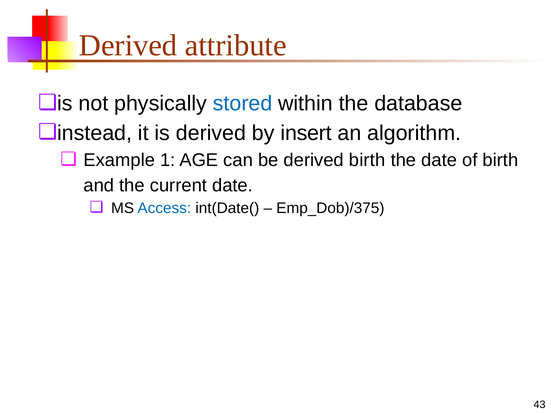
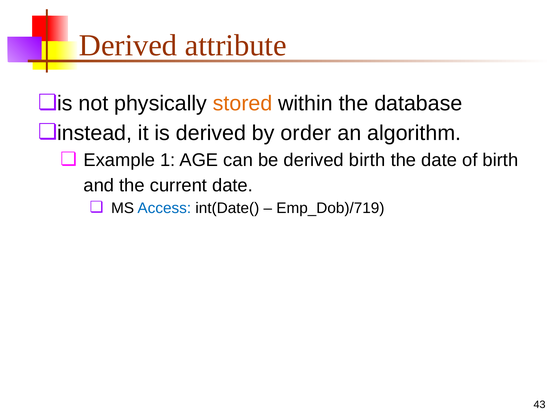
stored colour: blue -> orange
insert: insert -> order
Emp_Dob)/375: Emp_Dob)/375 -> Emp_Dob)/719
